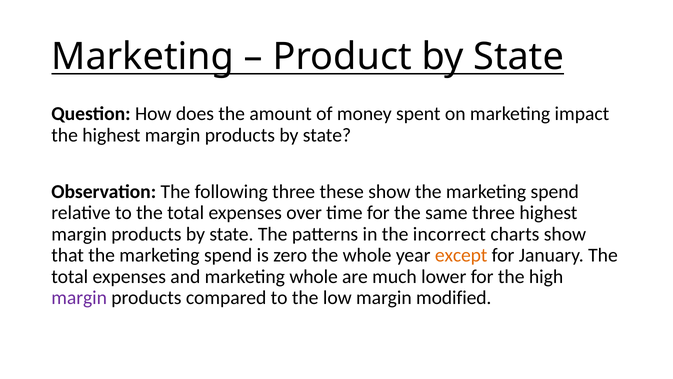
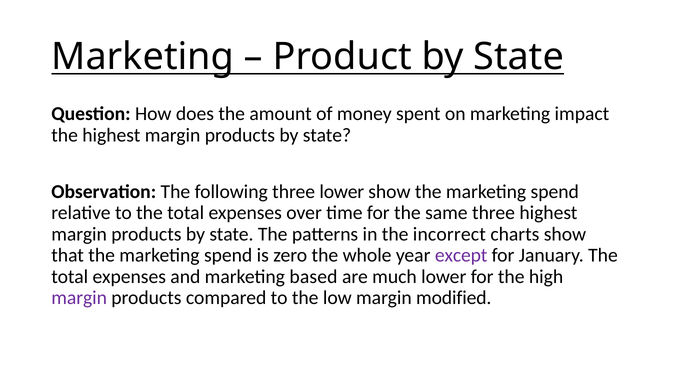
three these: these -> lower
except colour: orange -> purple
marketing whole: whole -> based
